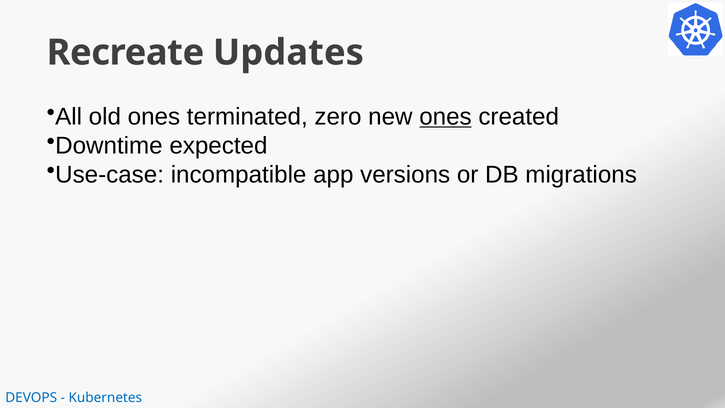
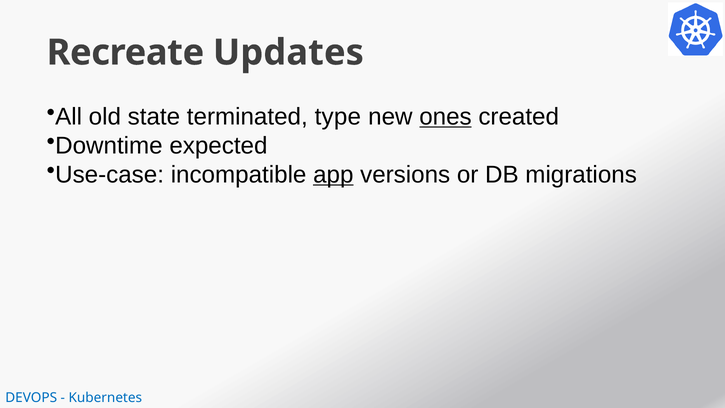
old ones: ones -> state
zero: zero -> type
app underline: none -> present
